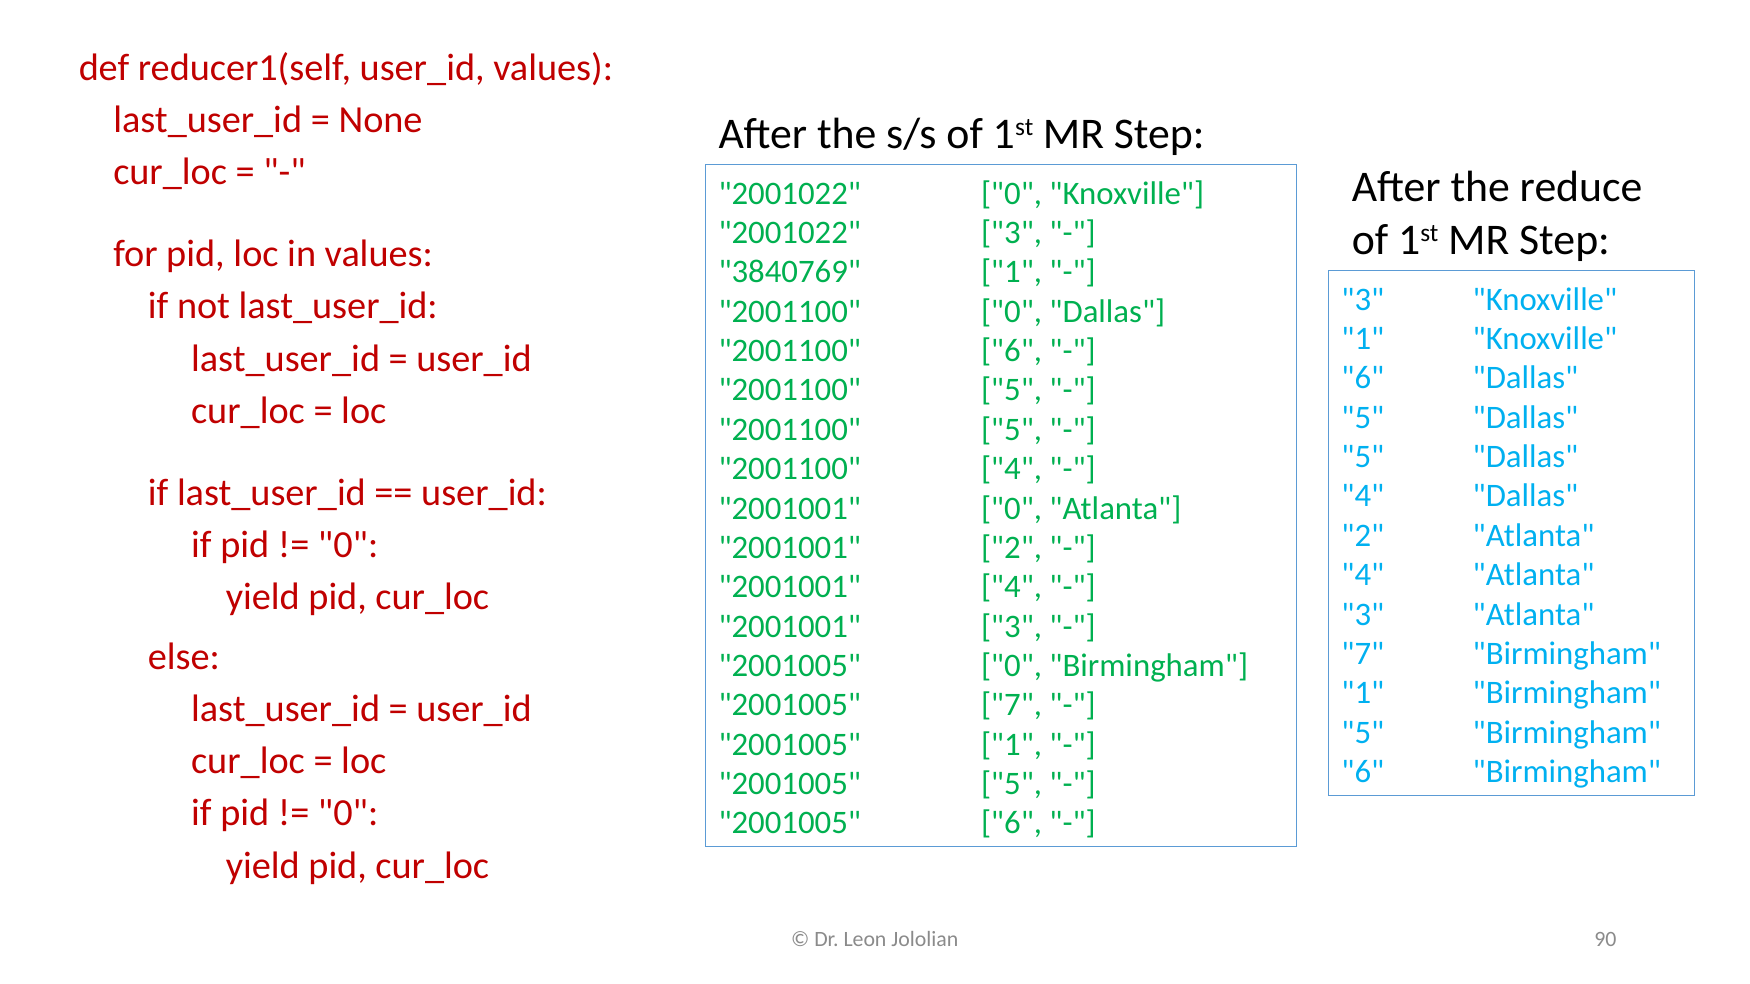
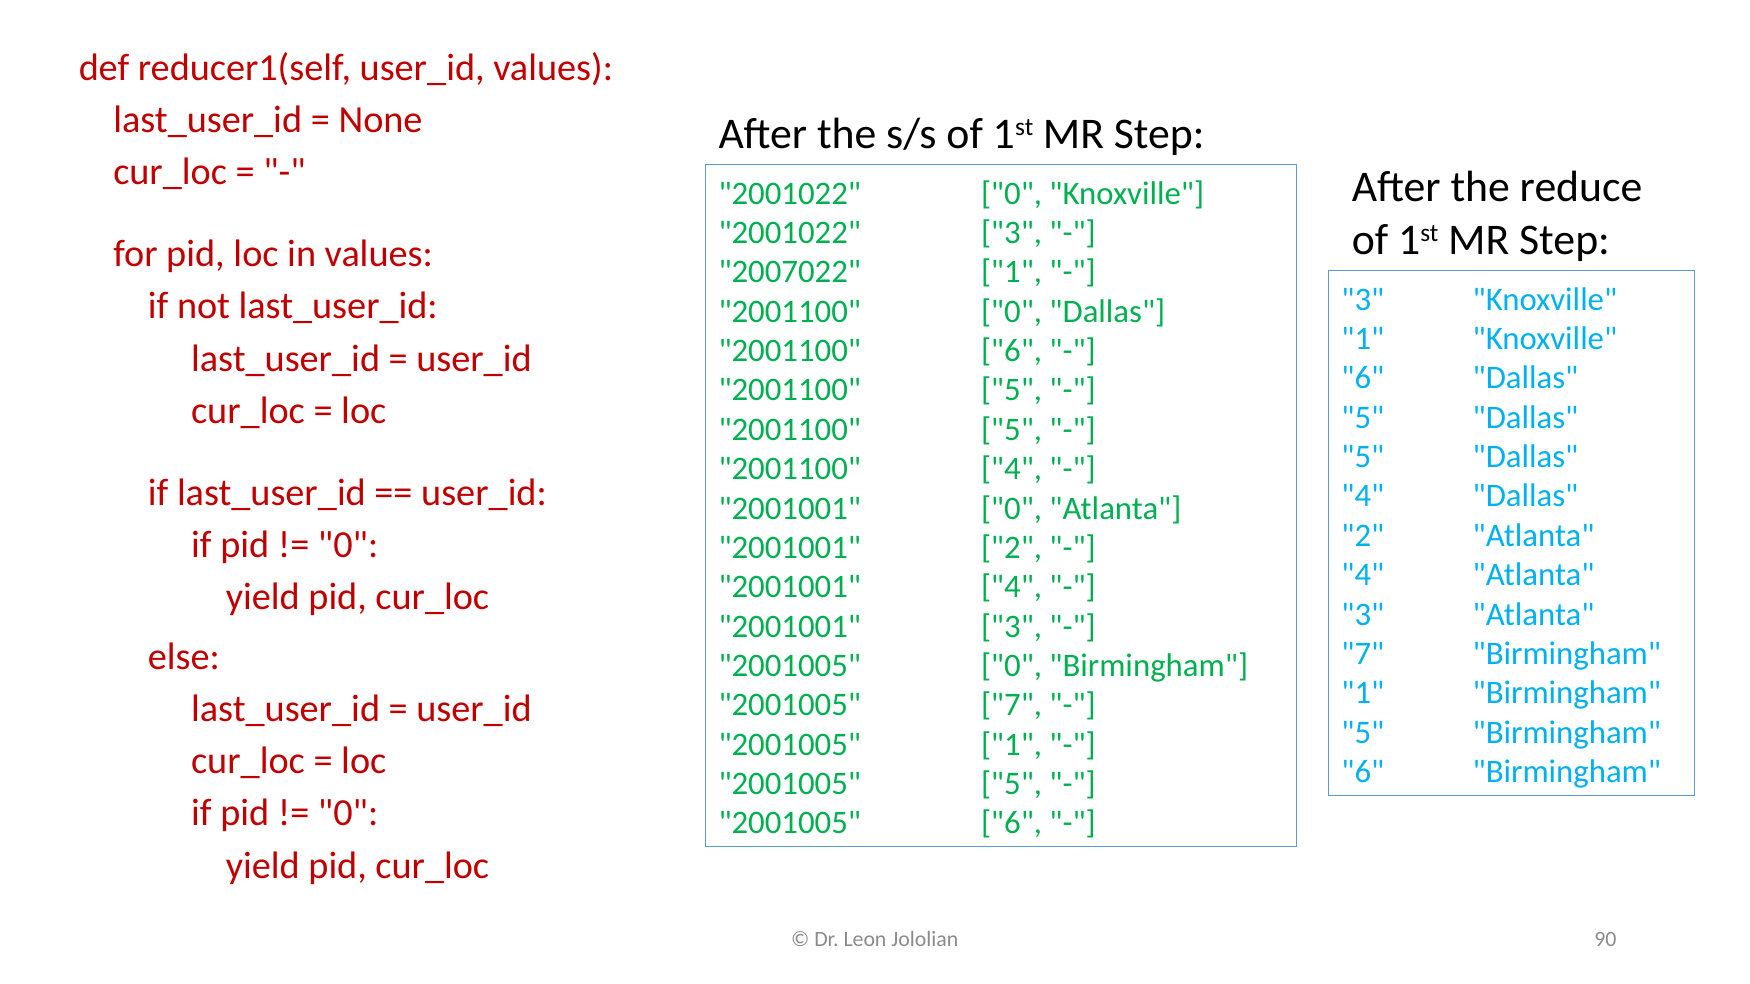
3840769: 3840769 -> 2007022
